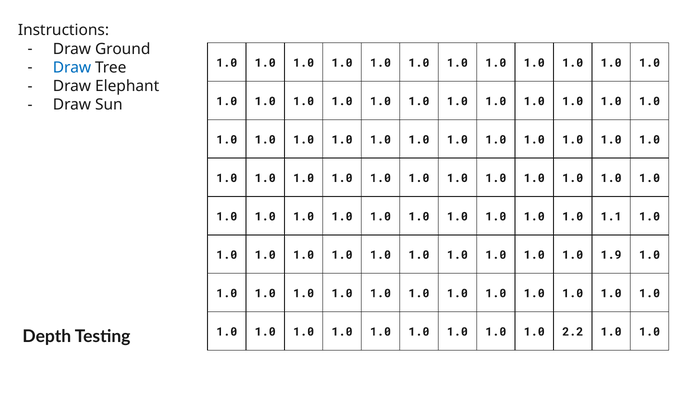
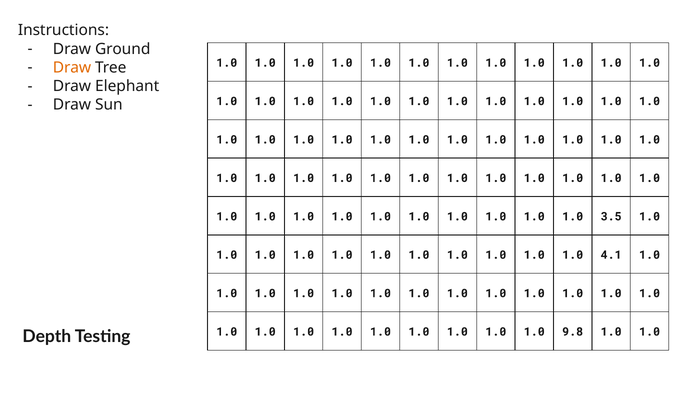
Draw at (72, 68) colour: blue -> orange
1.1: 1.1 -> 3.5
1.9: 1.9 -> 4.1
2.2: 2.2 -> 9.8
